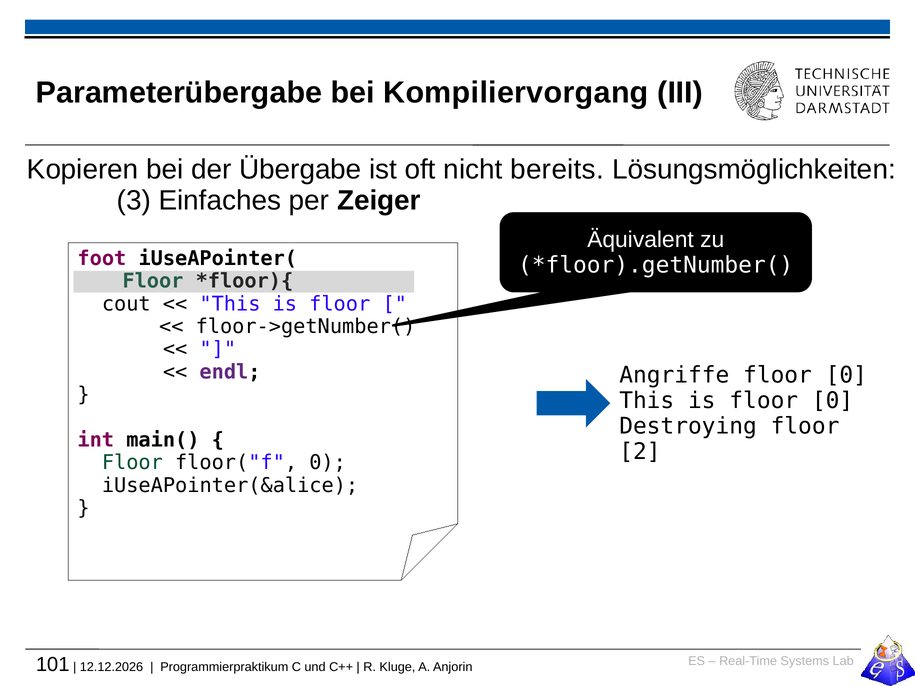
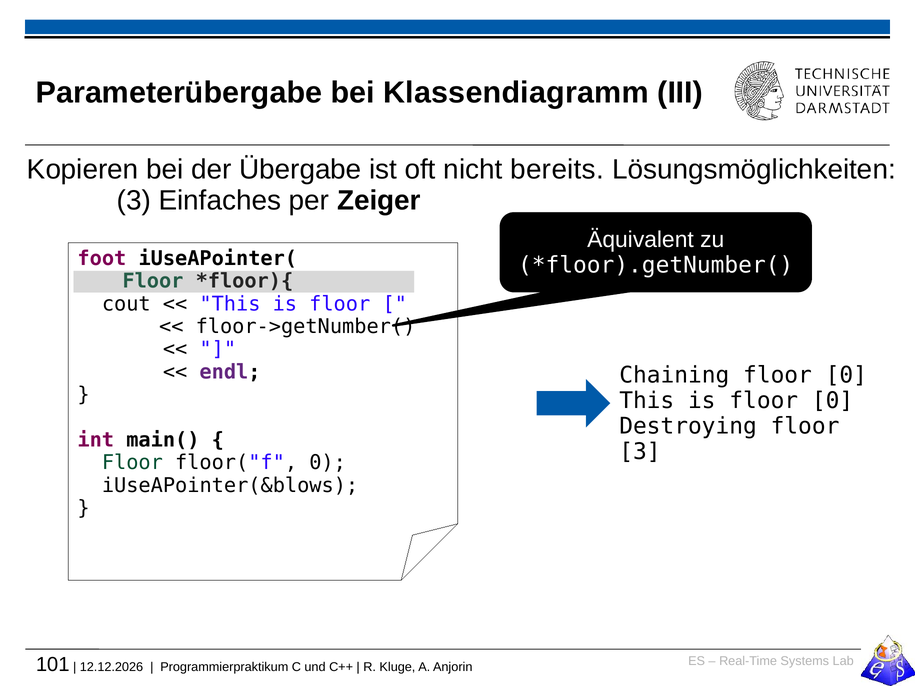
Kompiliervorgang: Kompiliervorgang -> Klassendiagramm
Angriffe: Angriffe -> Chaining
2 at (640, 452): 2 -> 3
iUseAPointer(&alice: iUseAPointer(&alice -> iUseAPointer(&blows
